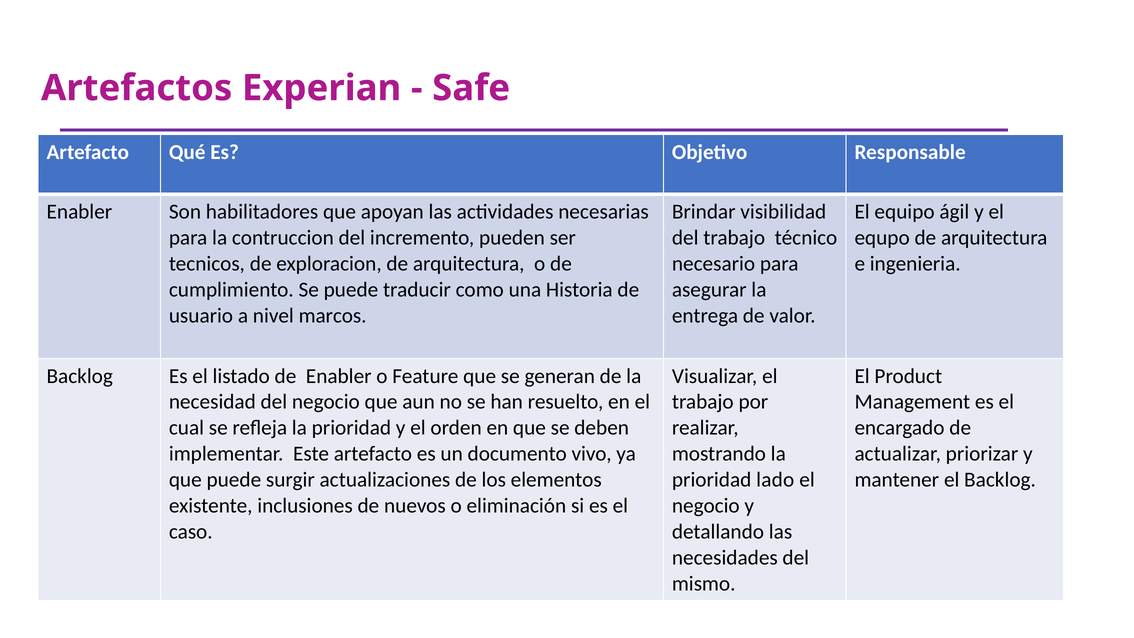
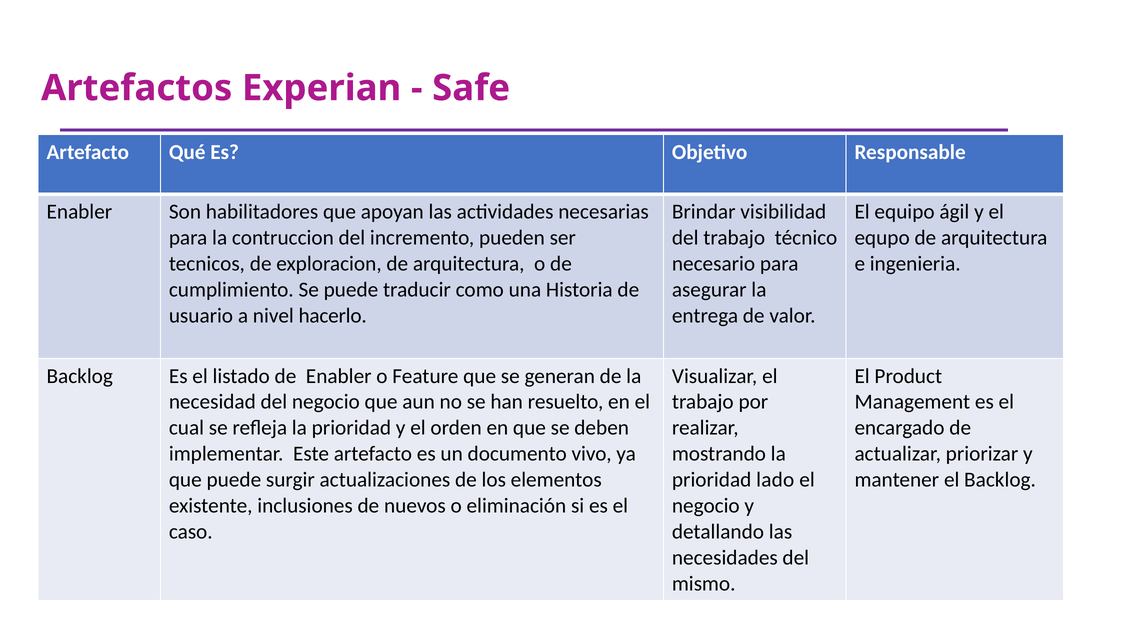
marcos: marcos -> hacerlo
